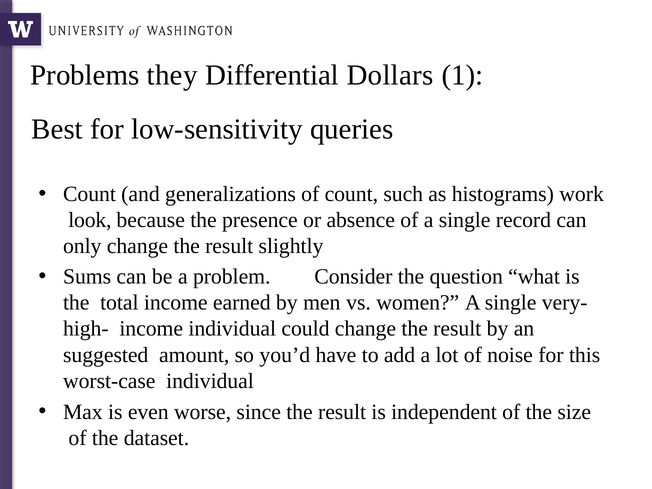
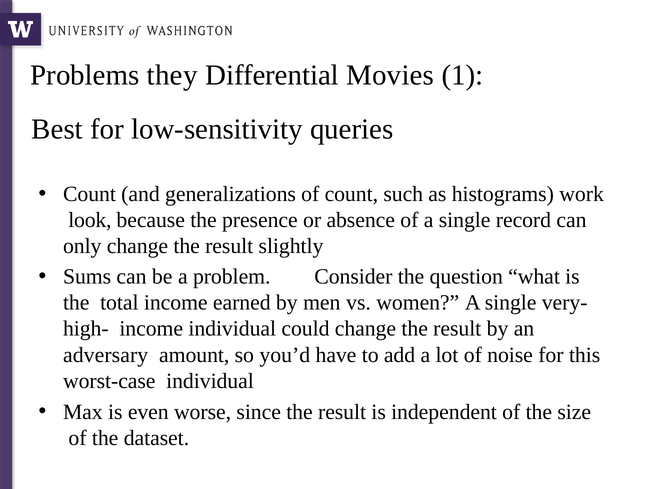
Dollars: Dollars -> Movies
suggested: suggested -> adversary
